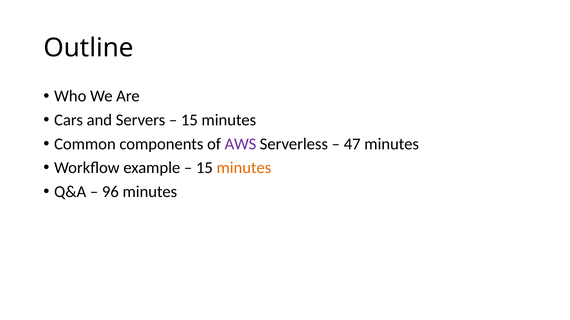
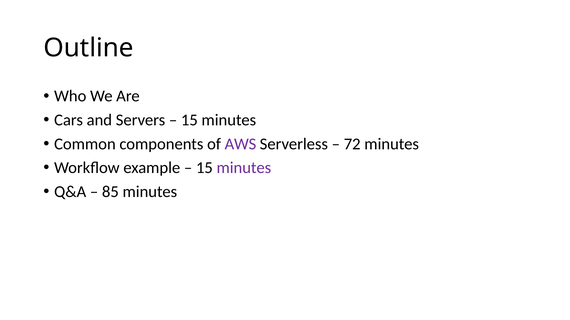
47: 47 -> 72
minutes at (244, 168) colour: orange -> purple
96: 96 -> 85
